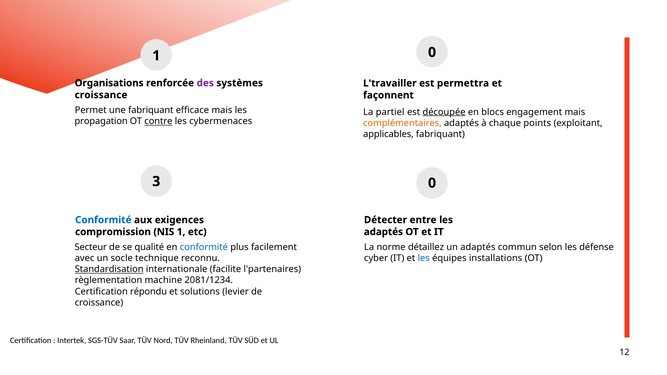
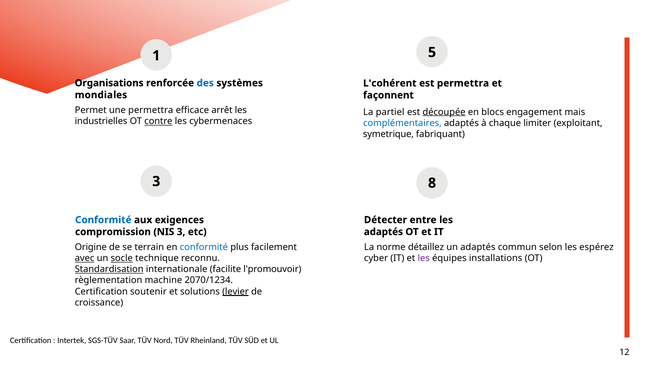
1 0: 0 -> 5
des colour: purple -> blue
L'travailler: L'travailler -> L'cohérent
croissance at (101, 95): croissance -> mondiales
une fabriquant: fabriquant -> permettra
efficace mais: mais -> arrêt
propagation: propagation -> industrielles
complémentaires colour: orange -> blue
points: points -> limiter
applicables: applicables -> symetrique
3 0: 0 -> 8
NIS 1: 1 -> 3
Secteur: Secteur -> Origine
qualité: qualité -> terrain
défense: défense -> espérez
avec underline: none -> present
socle underline: none -> present
les at (424, 258) colour: blue -> purple
l'partenaires: l'partenaires -> l'promouvoir
2081/1234: 2081/1234 -> 2070/1234
répondu: répondu -> soutenir
levier underline: none -> present
